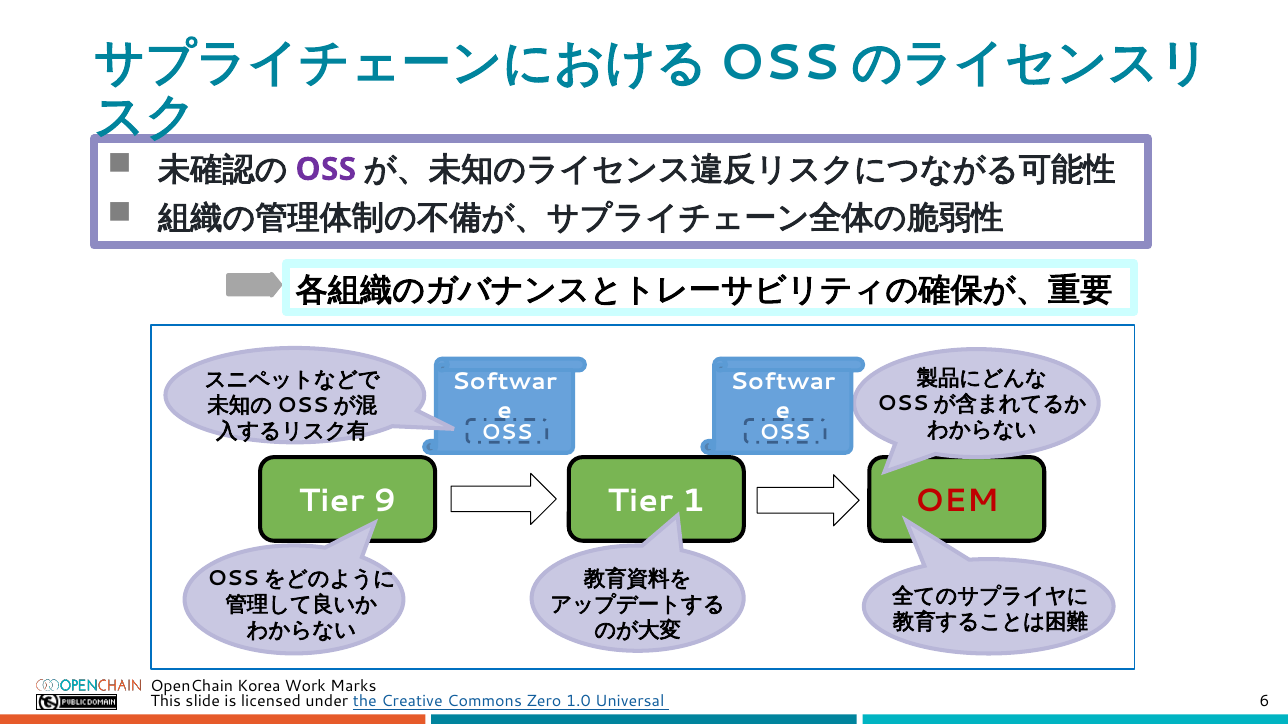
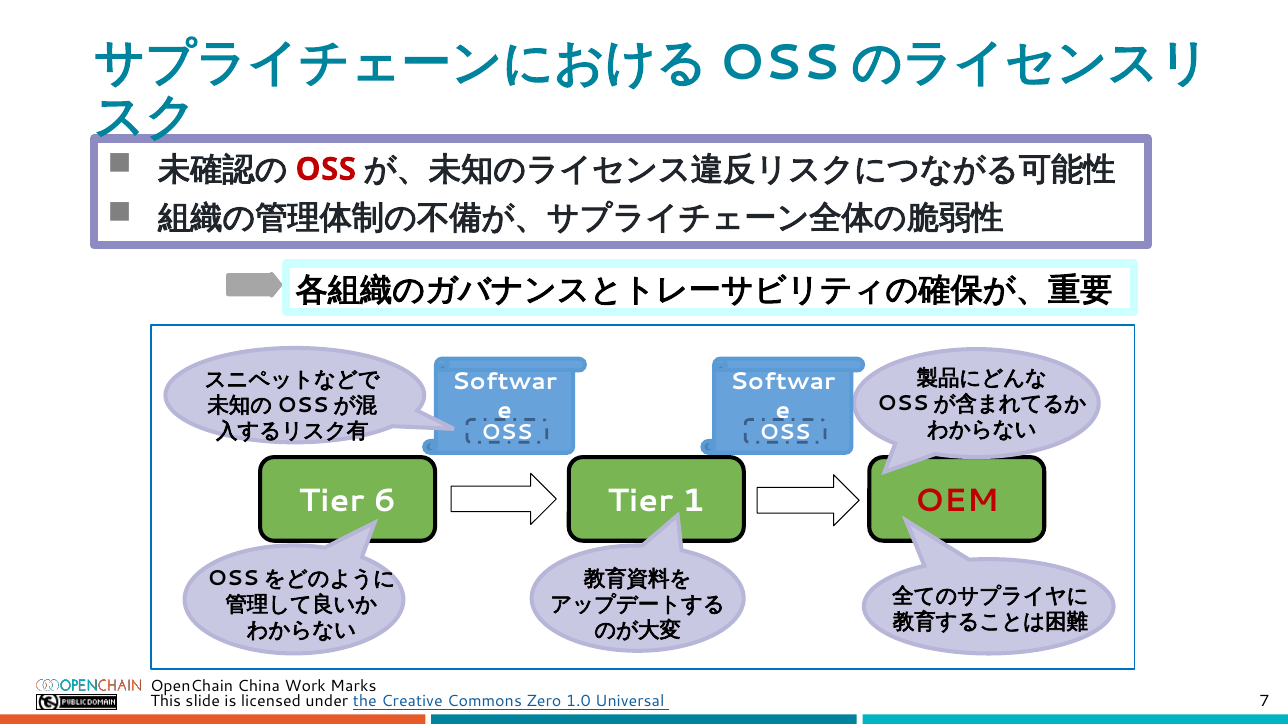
OSS at (326, 169) colour: purple -> red
9: 9 -> 6
Korea: Korea -> China
6: 6 -> 7
